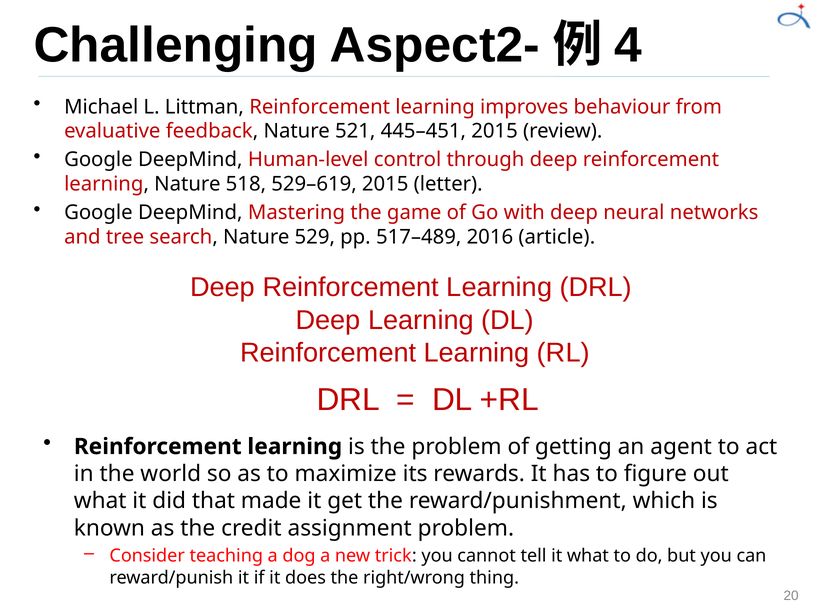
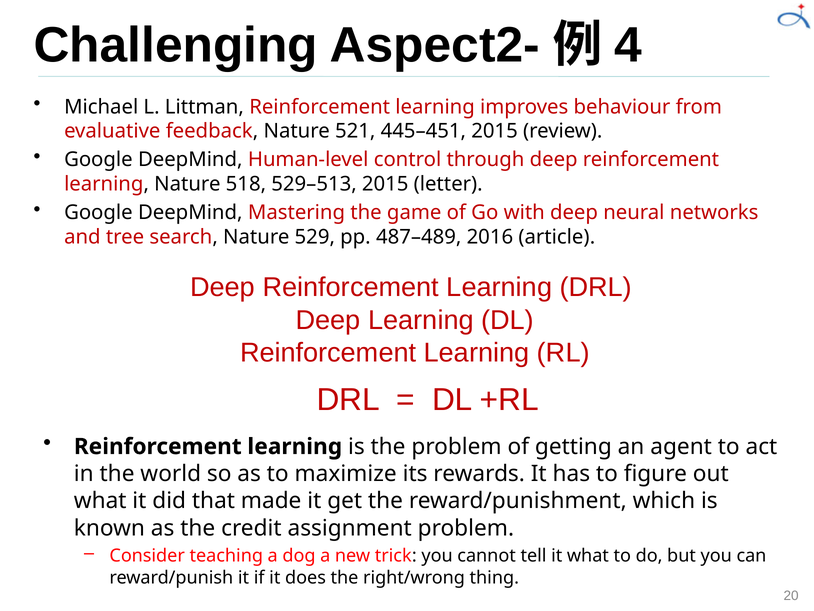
529–619: 529–619 -> 529–513
517–489: 517–489 -> 487–489
